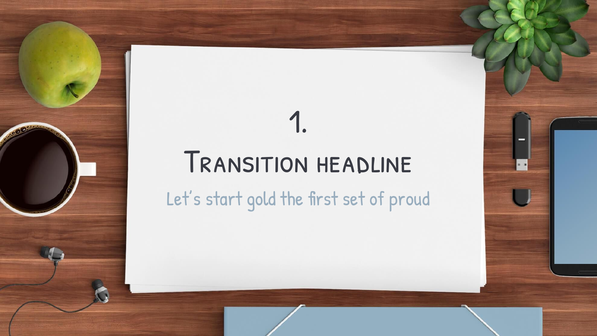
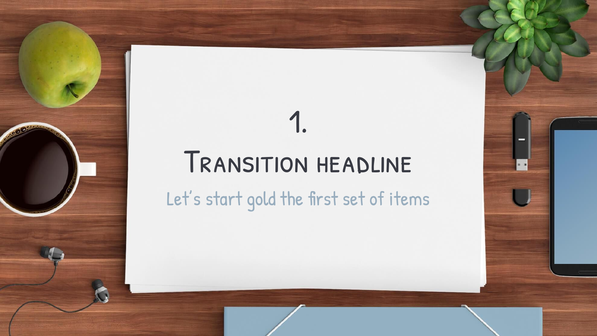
proud: proud -> items
